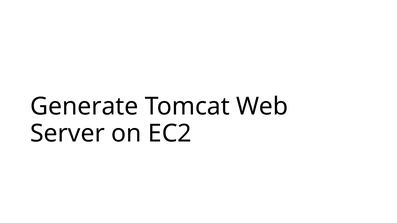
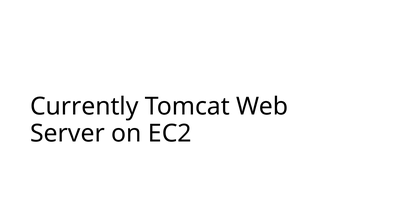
Generate: Generate -> Currently
